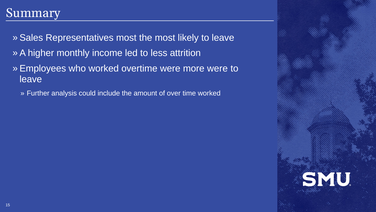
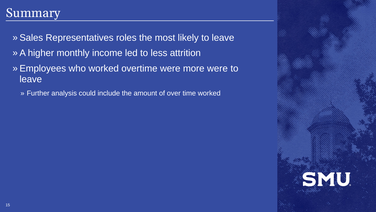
Representatives most: most -> roles
